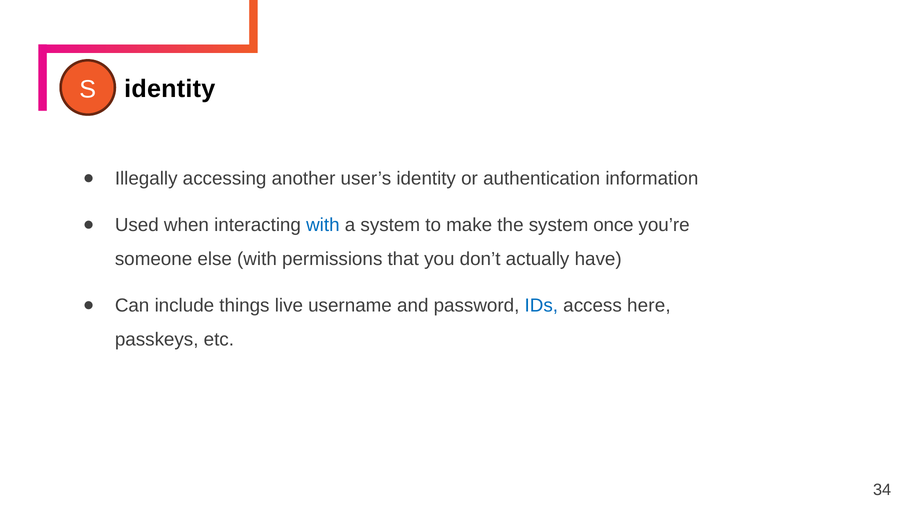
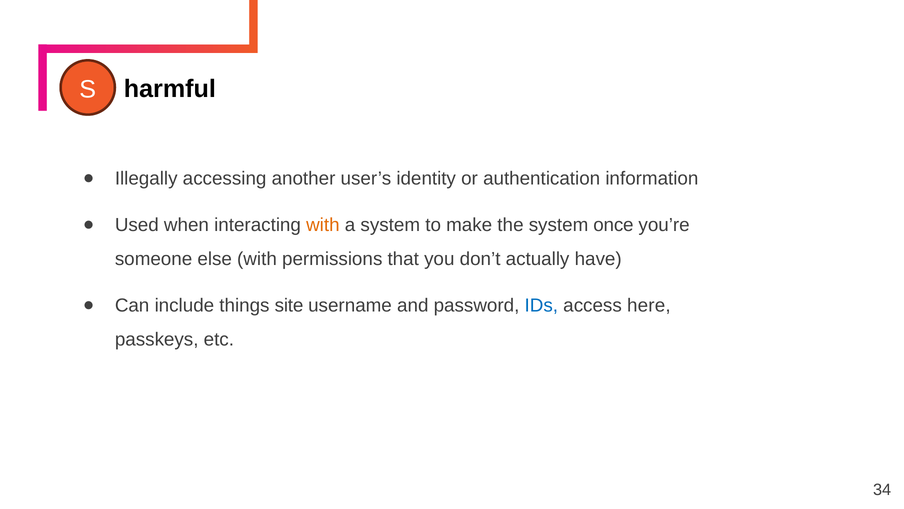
S identity: identity -> harmful
with at (323, 225) colour: blue -> orange
live: live -> site
